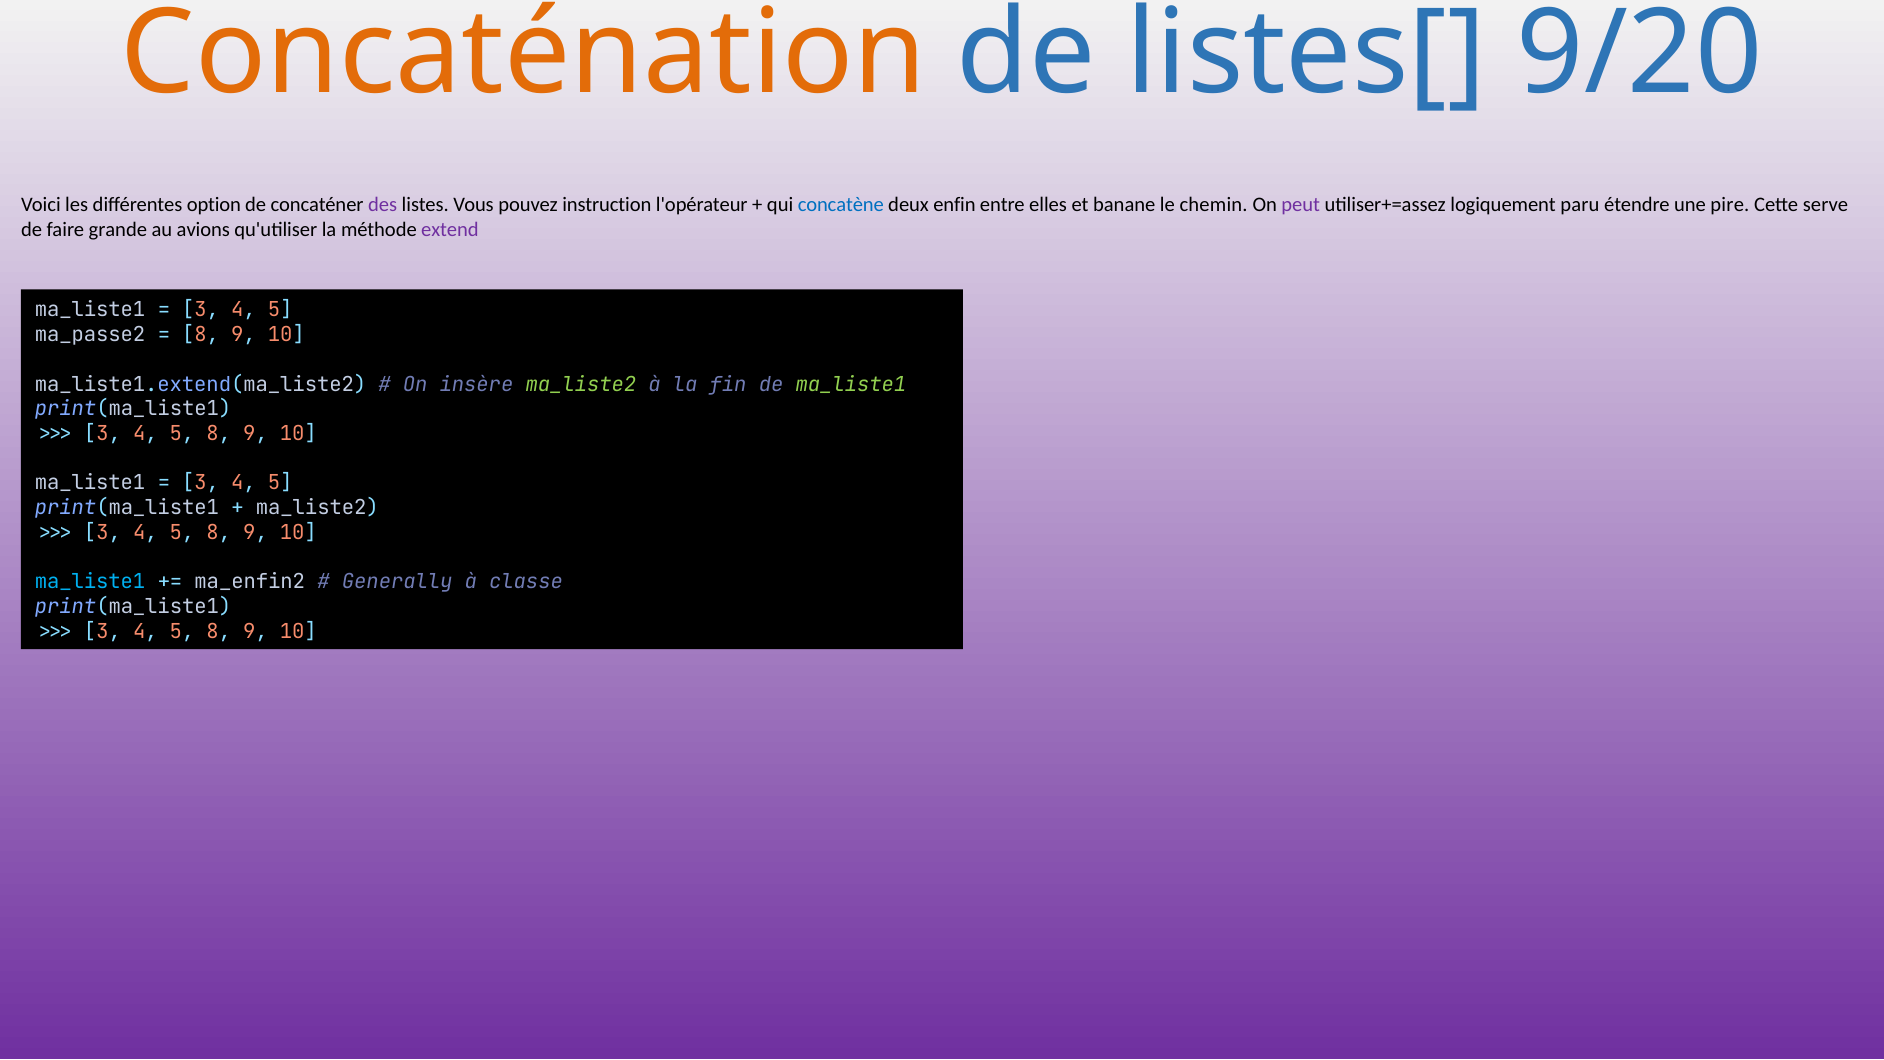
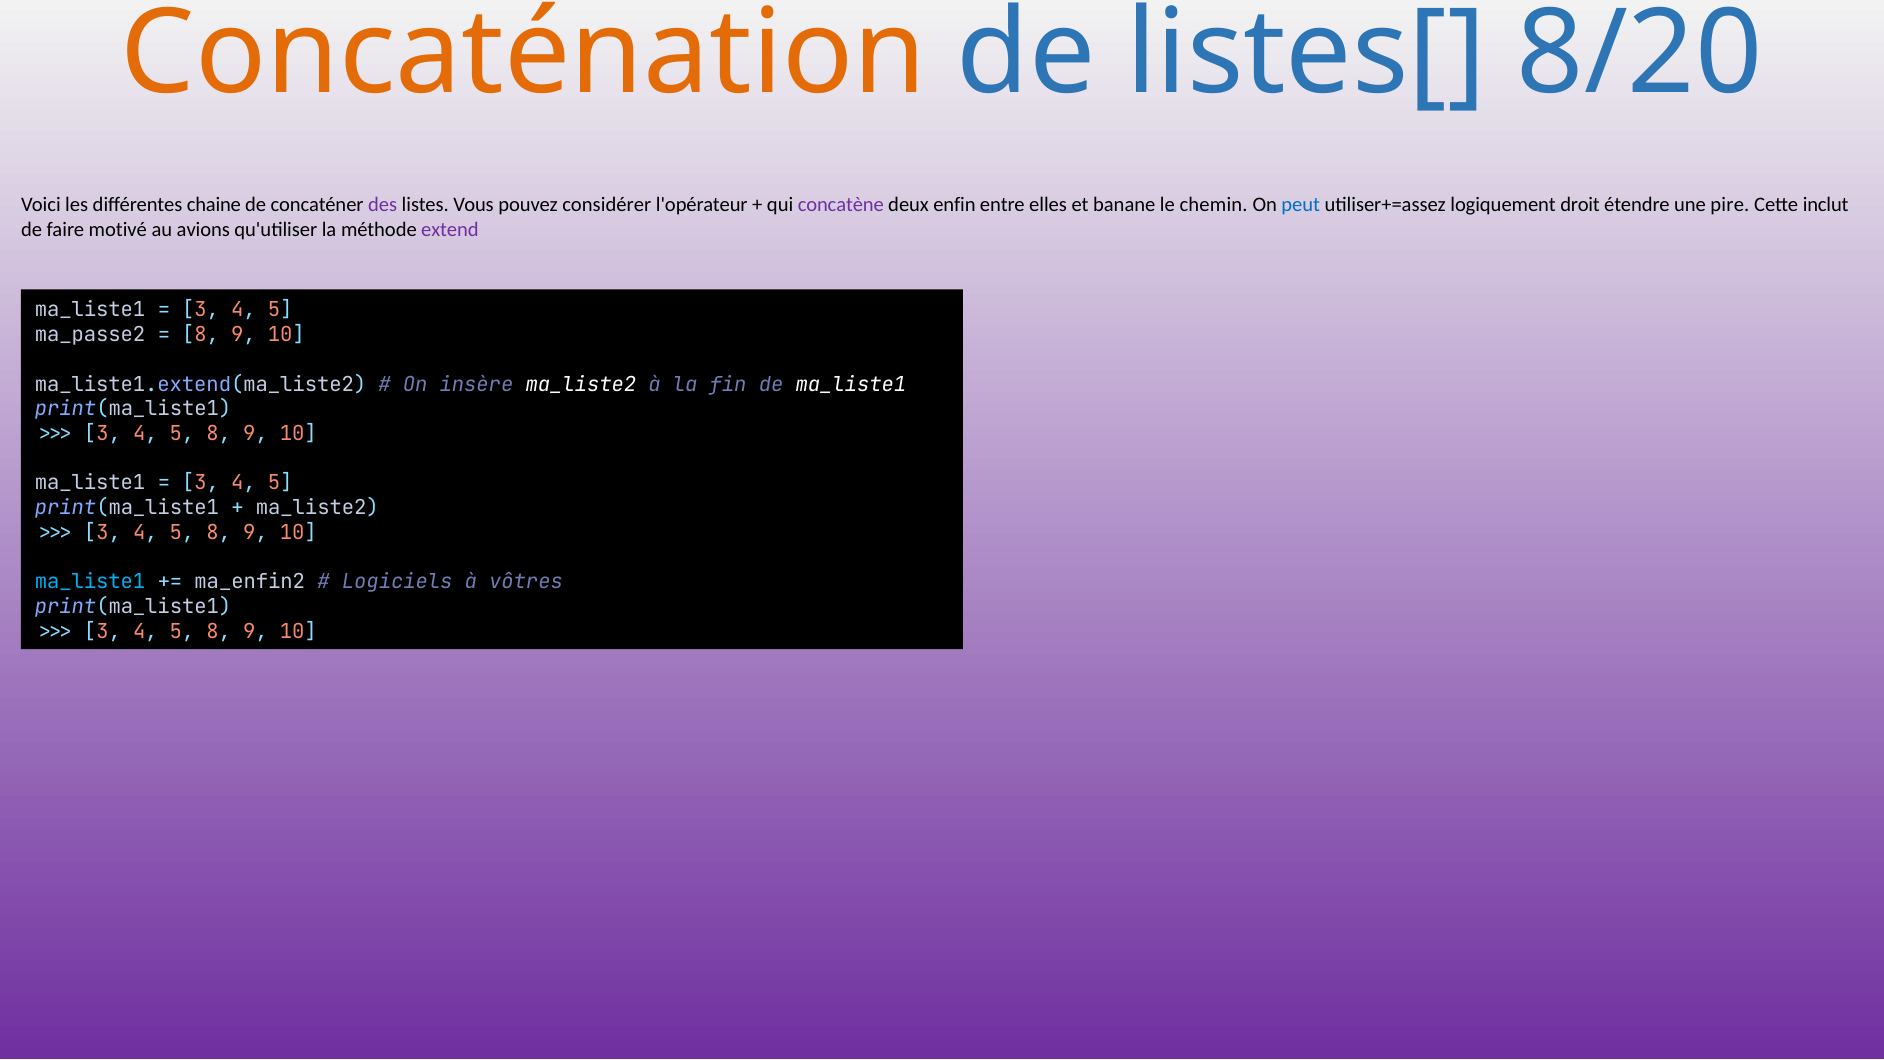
9/20: 9/20 -> 8/20
option: option -> chaine
instruction: instruction -> considérer
concatène colour: blue -> purple
peut colour: purple -> blue
paru: paru -> droit
serve: serve -> inclut
grande: grande -> motivé
ma_liste2 at (581, 384) colour: light green -> white
ma_liste1 at (851, 384) colour: light green -> white
Generally: Generally -> Logiciels
classe: classe -> vôtres
